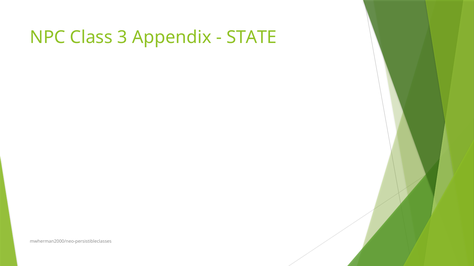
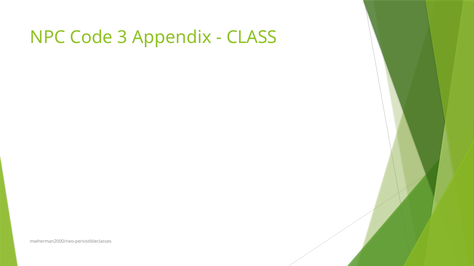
Class: Class -> Code
STATE: STATE -> CLASS
